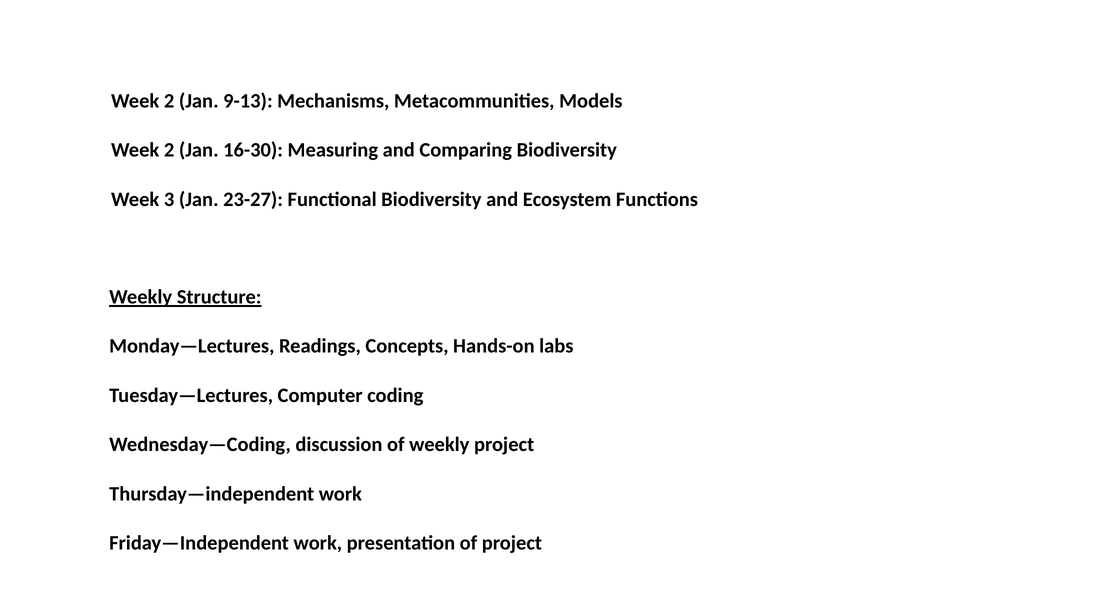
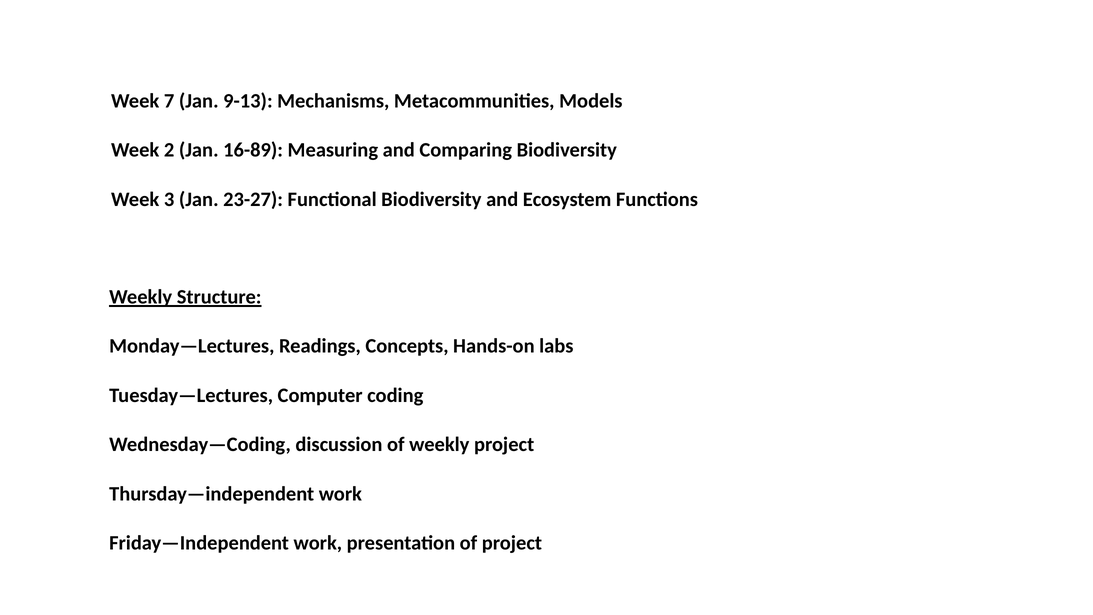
2 at (169, 101): 2 -> 7
16-30: 16-30 -> 16-89
